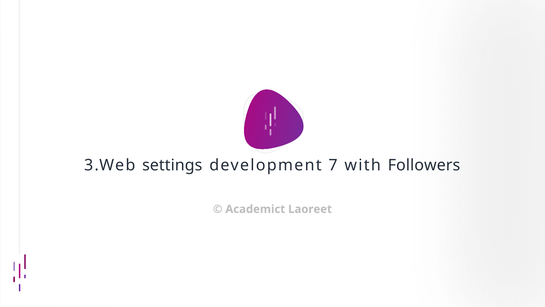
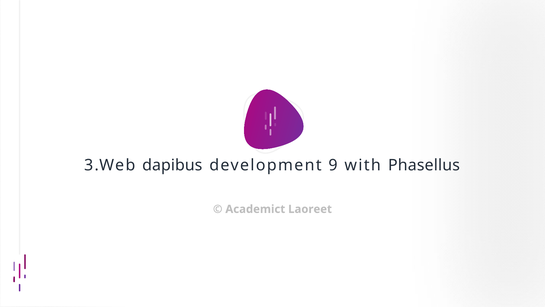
settings: settings -> dapibus
7: 7 -> 9
Followers: Followers -> Phasellus
